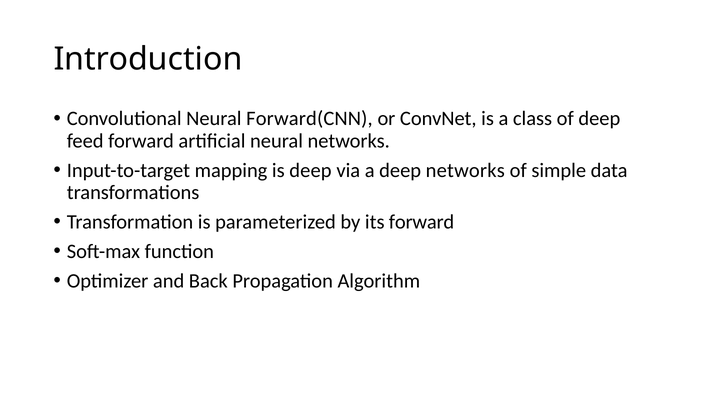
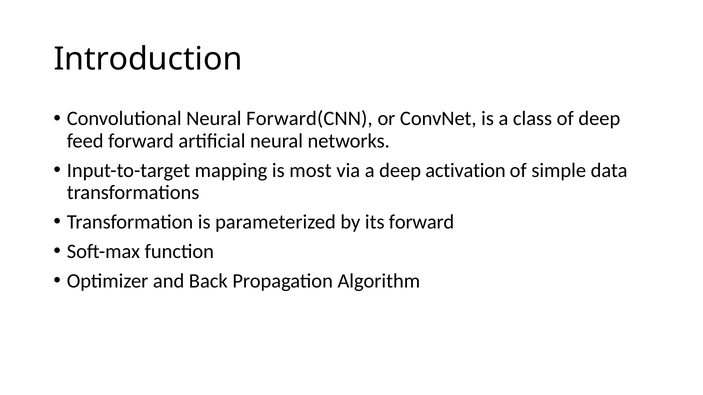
is deep: deep -> most
deep networks: networks -> activation
